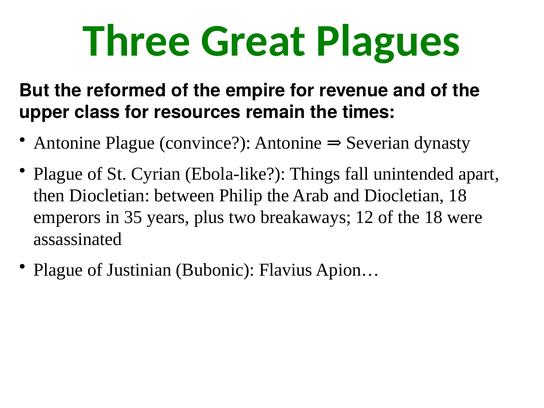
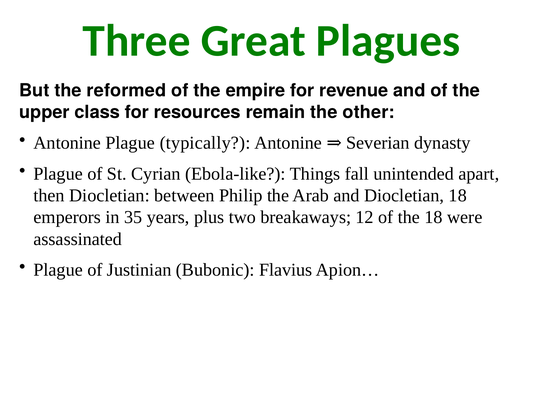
times: times -> other
convince: convince -> typically
